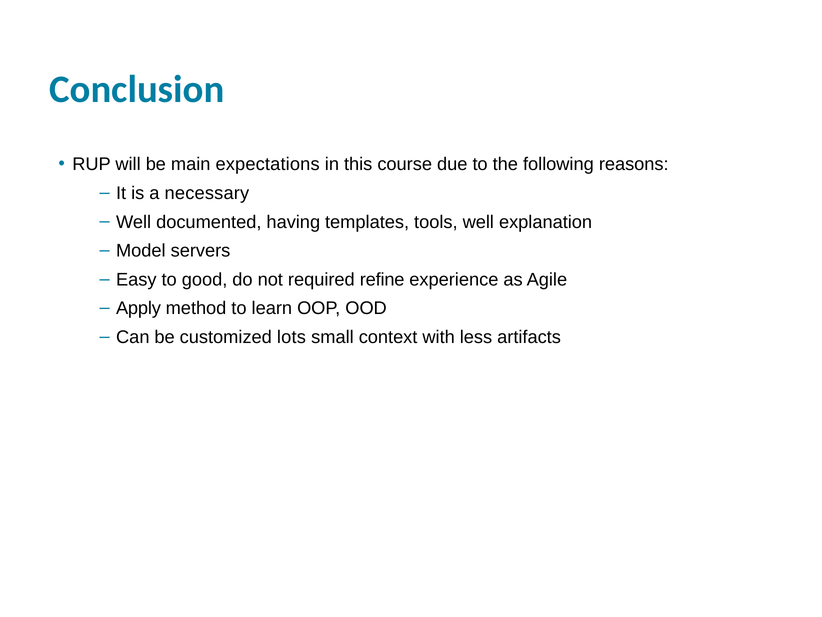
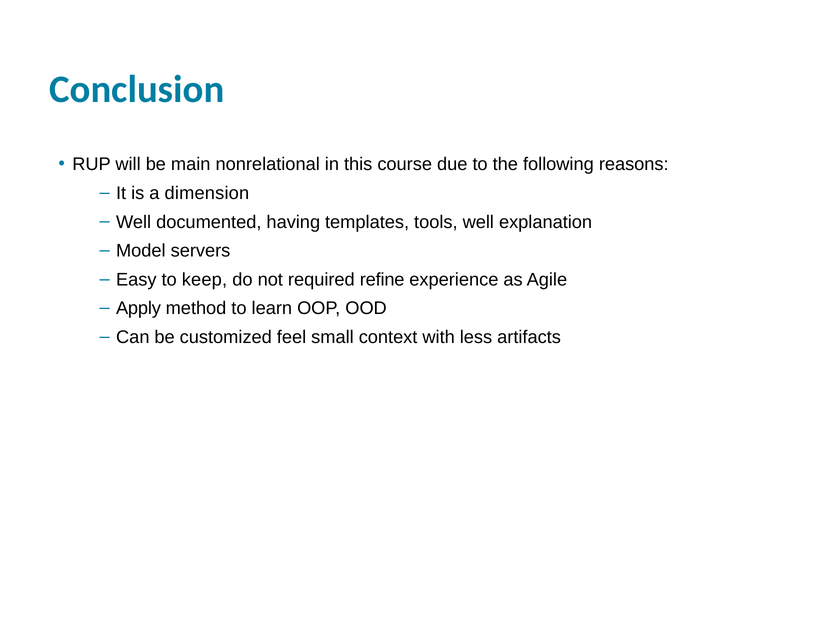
expectations: expectations -> nonrelational
necessary: necessary -> dimension
good: good -> keep
lots: lots -> feel
